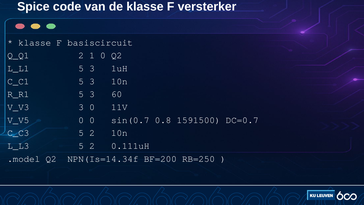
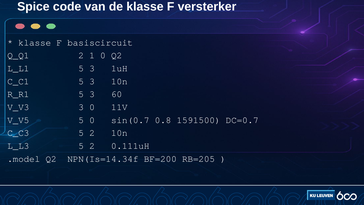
V_V5 0: 0 -> 5
RB=250: RB=250 -> RB=205
